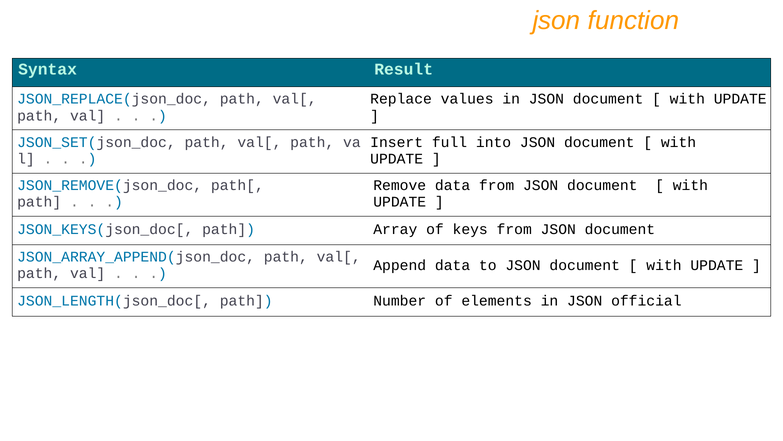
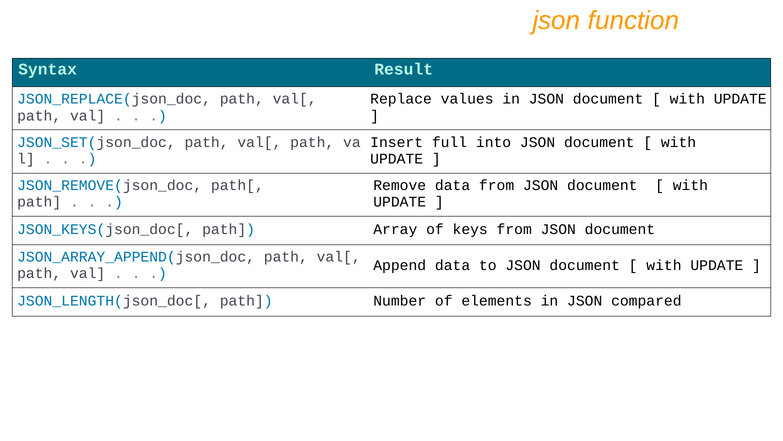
official: official -> compared
